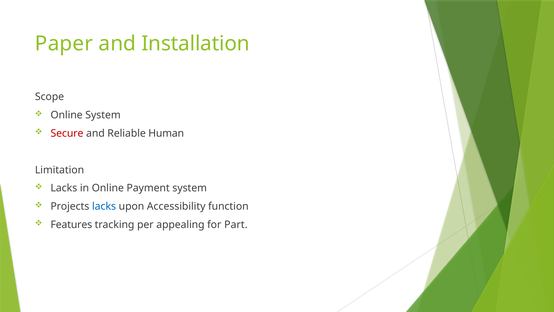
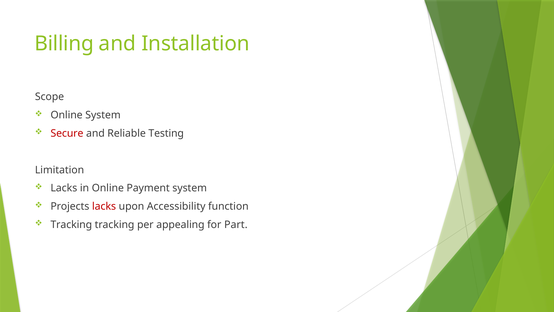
Paper: Paper -> Billing
Human: Human -> Testing
lacks at (104, 206) colour: blue -> red
Features at (71, 224): Features -> Tracking
